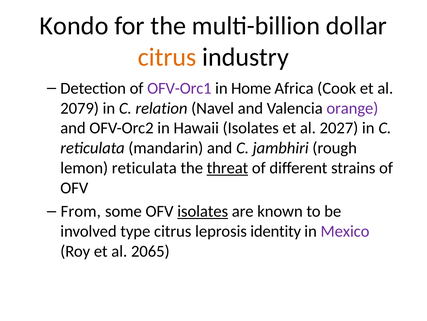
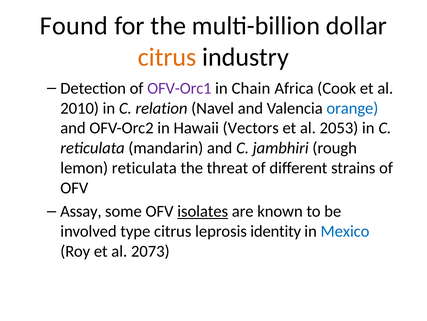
Kondo: Kondo -> Found
Home: Home -> Chain
2079: 2079 -> 2010
orange colour: purple -> blue
Hawaii Isolates: Isolates -> Vectors
2027: 2027 -> 2053
threat underline: present -> none
From: From -> Assay
Mexico colour: purple -> blue
2065: 2065 -> 2073
